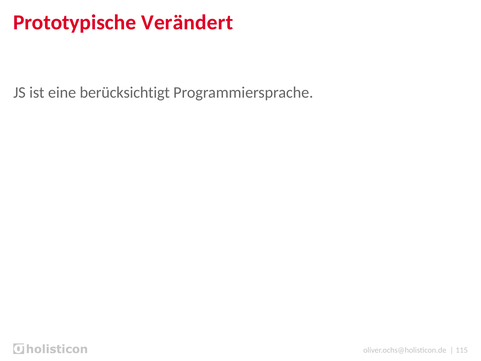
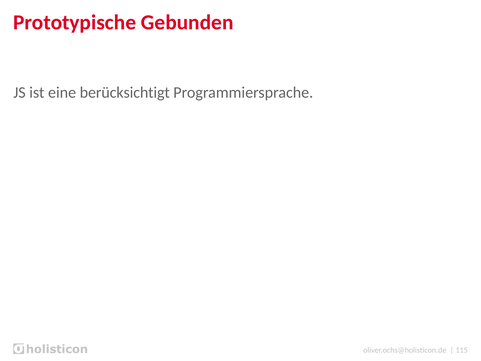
Verändert: Verändert -> Gebunden
